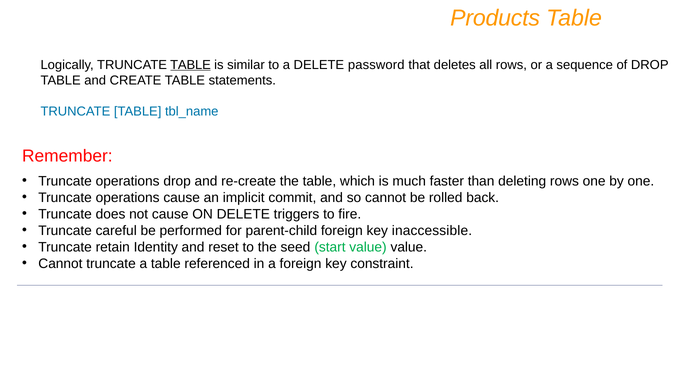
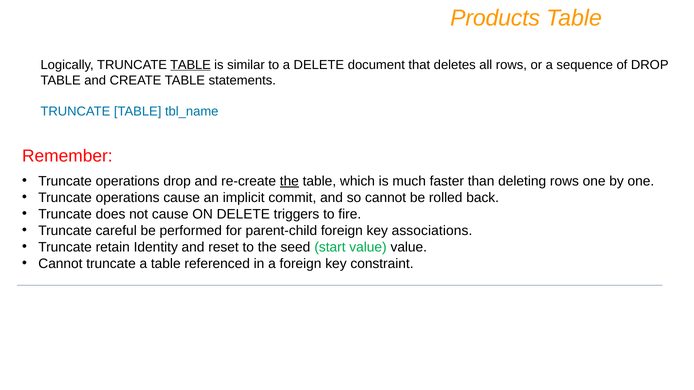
password: password -> document
the at (289, 181) underline: none -> present
inaccessible: inaccessible -> associations
